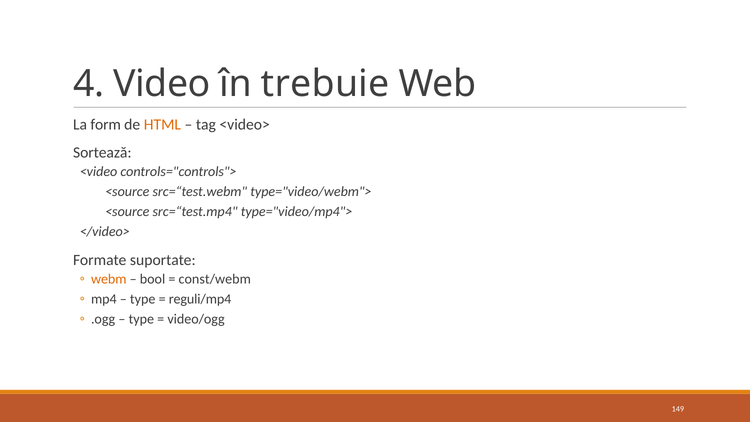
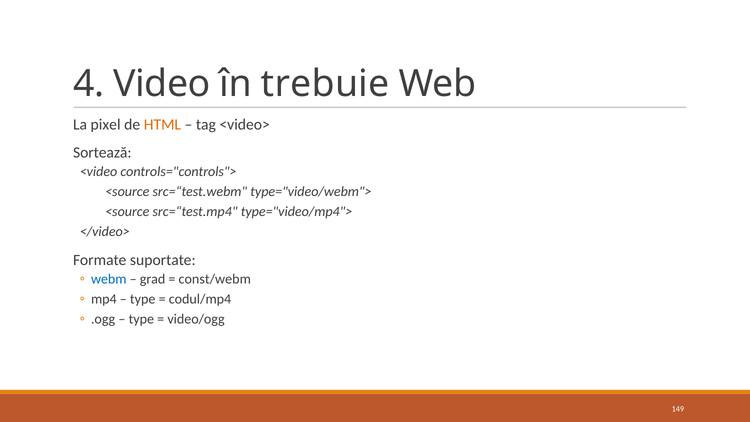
form: form -> pixel
webm colour: orange -> blue
bool: bool -> grad
reguli/mp4: reguli/mp4 -> codul/mp4
